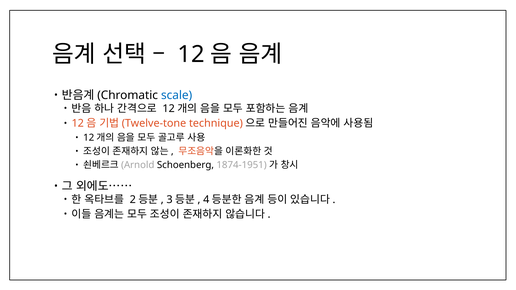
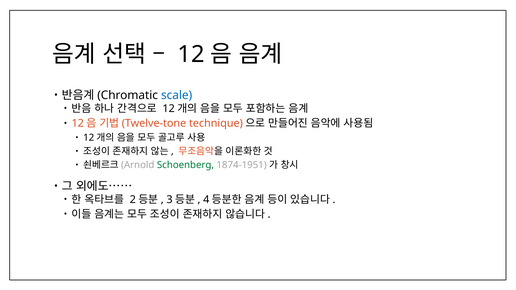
Schoenberg colour: black -> green
